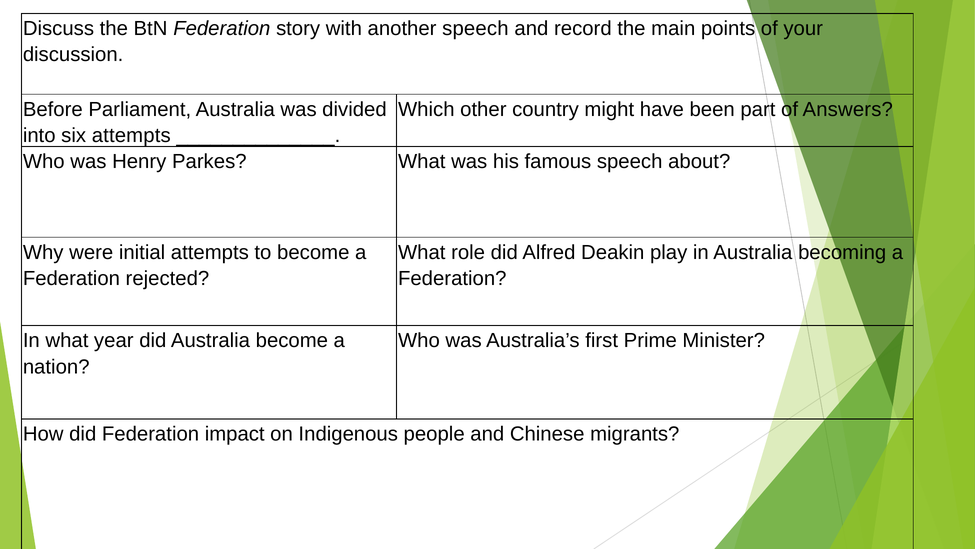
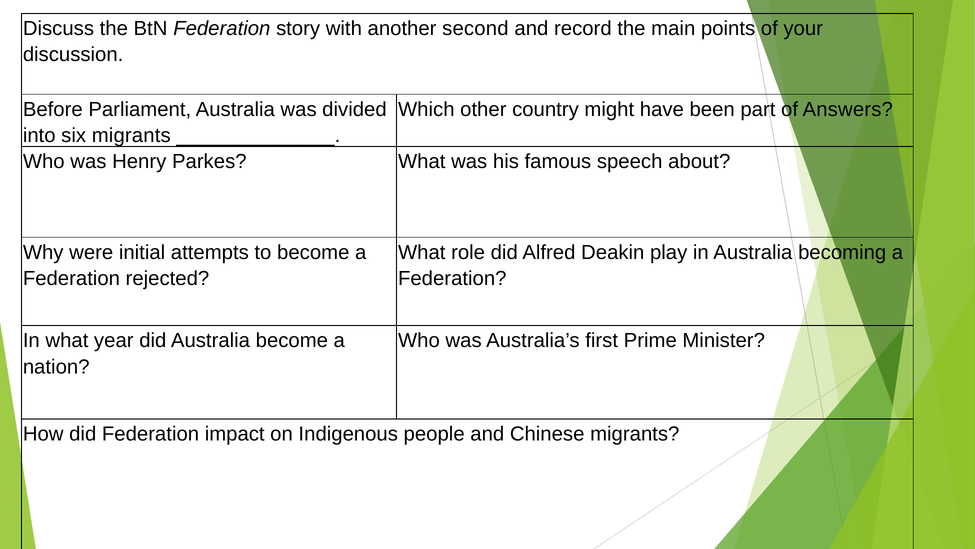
another speech: speech -> second
six attempts: attempts -> migrants
